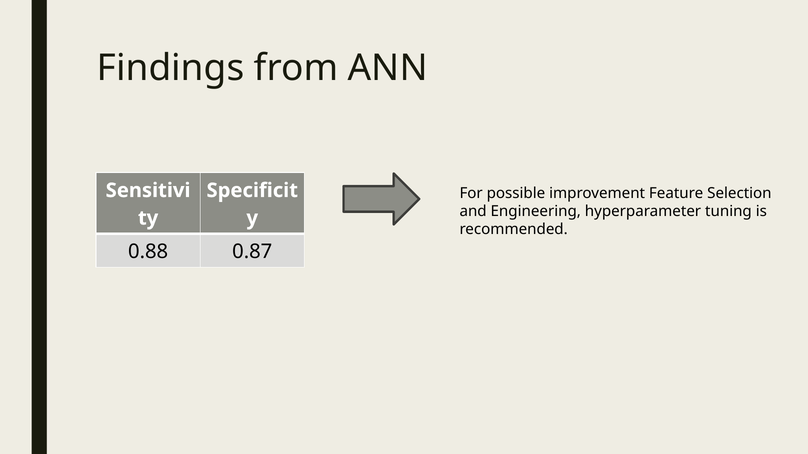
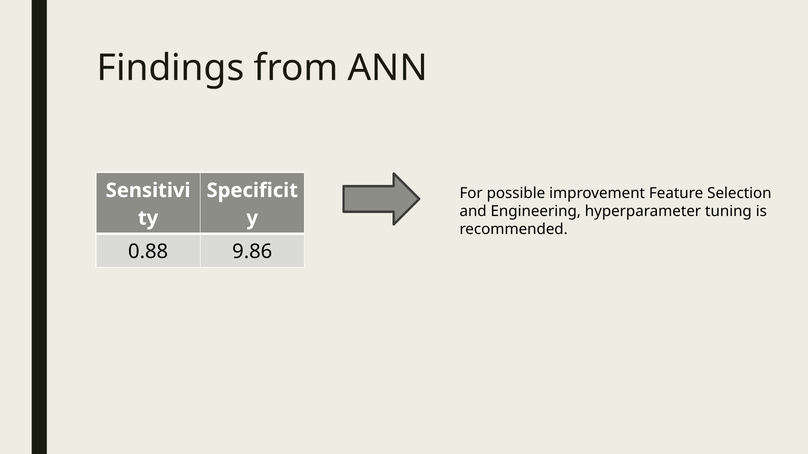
0.87: 0.87 -> 9.86
